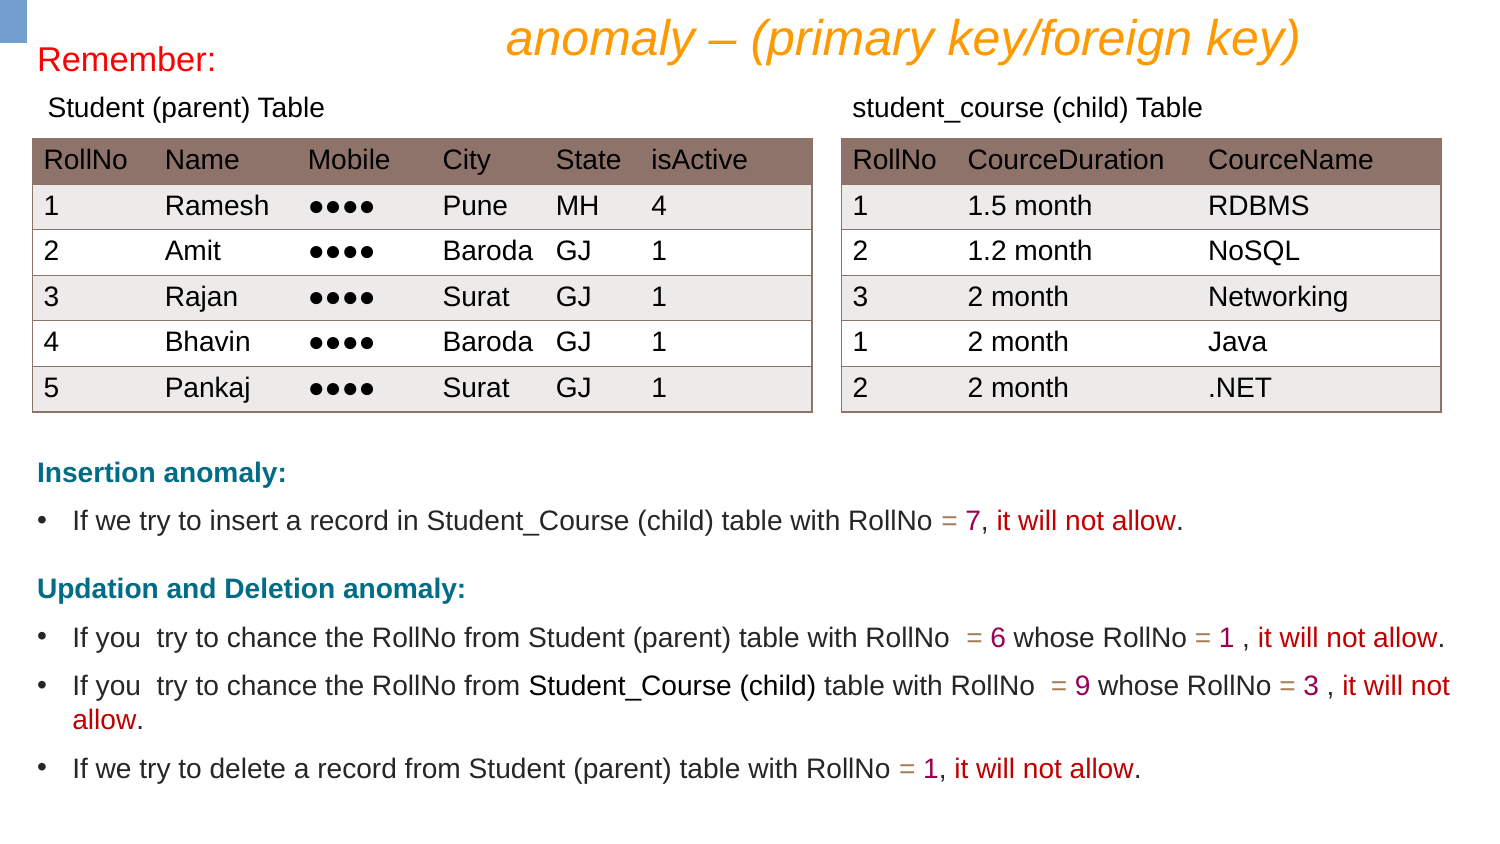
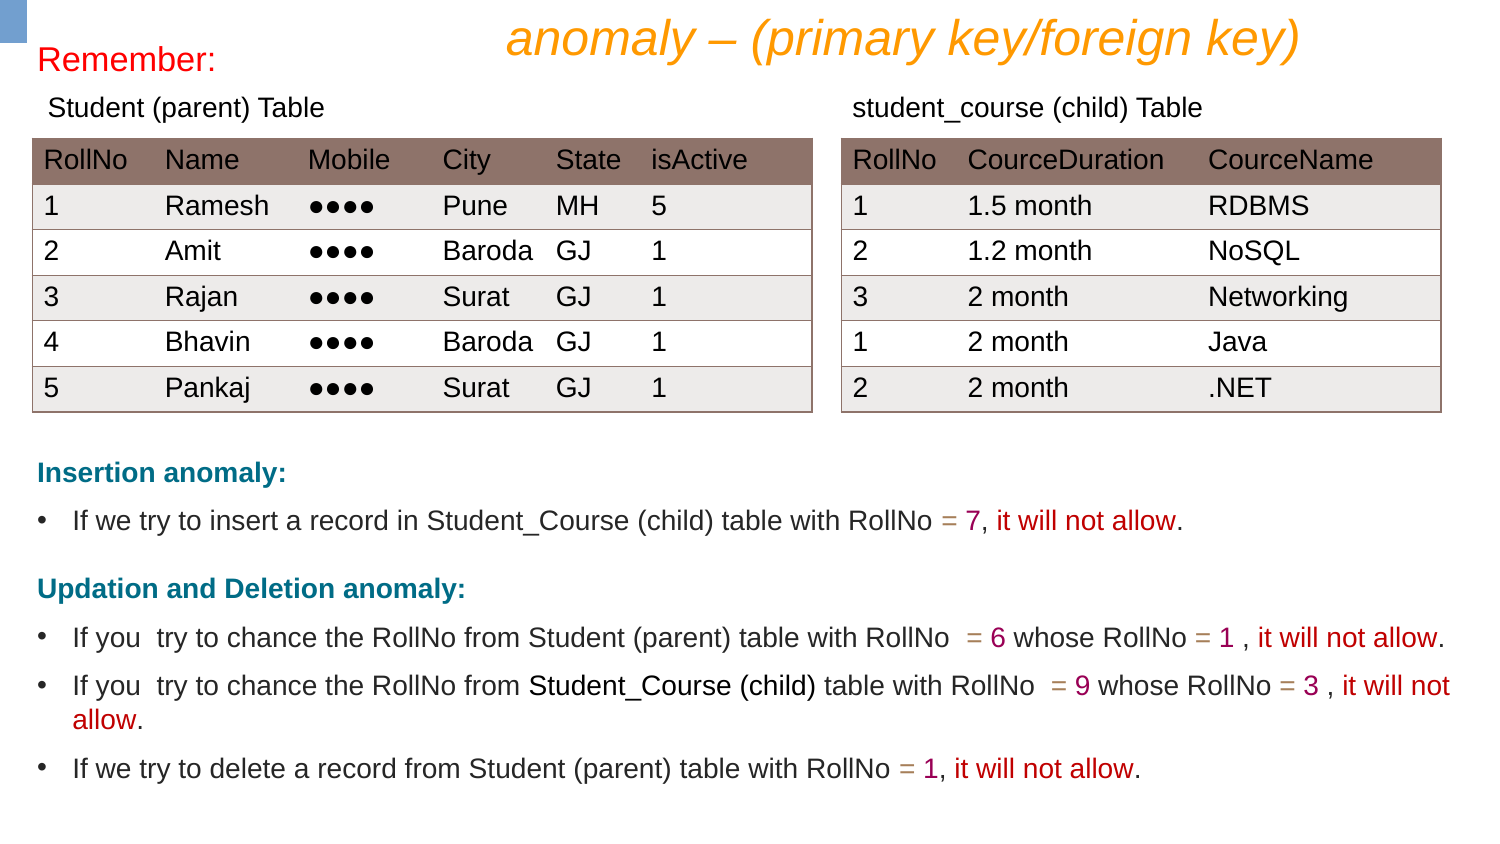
MH 4: 4 -> 5
